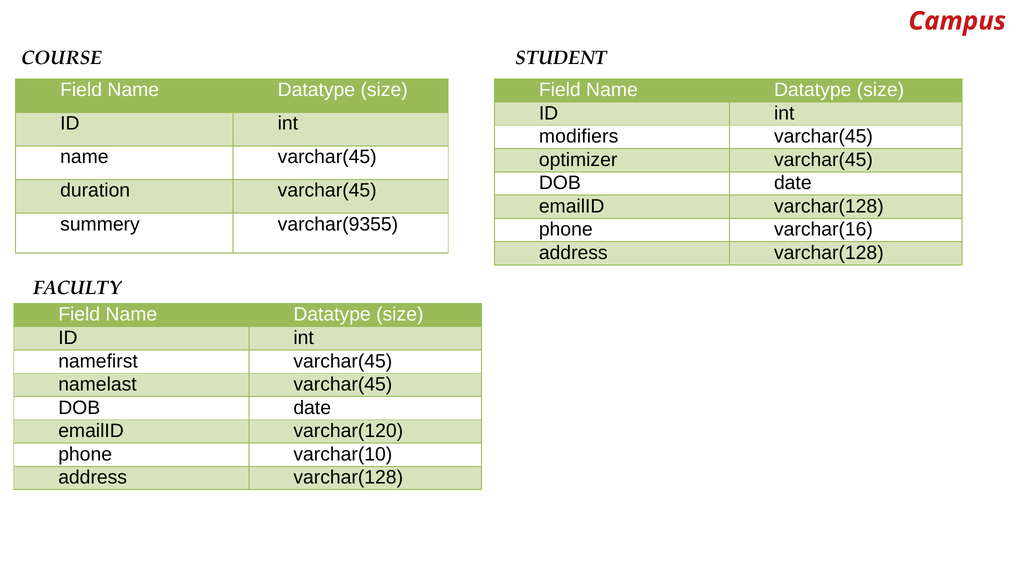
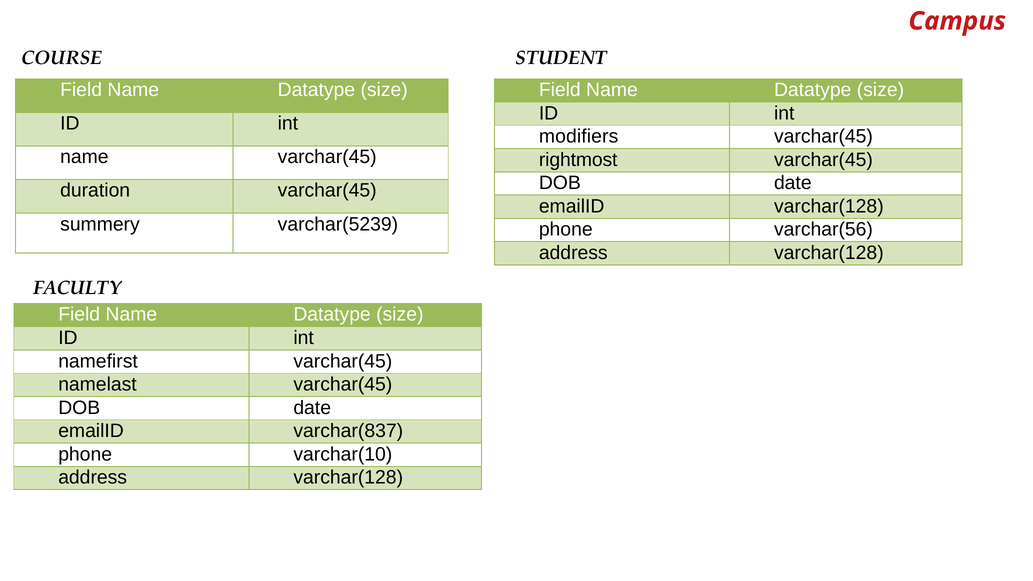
optimizer: optimizer -> rightmost
varchar(9355: varchar(9355 -> varchar(5239
varchar(16: varchar(16 -> varchar(56
varchar(120: varchar(120 -> varchar(837
